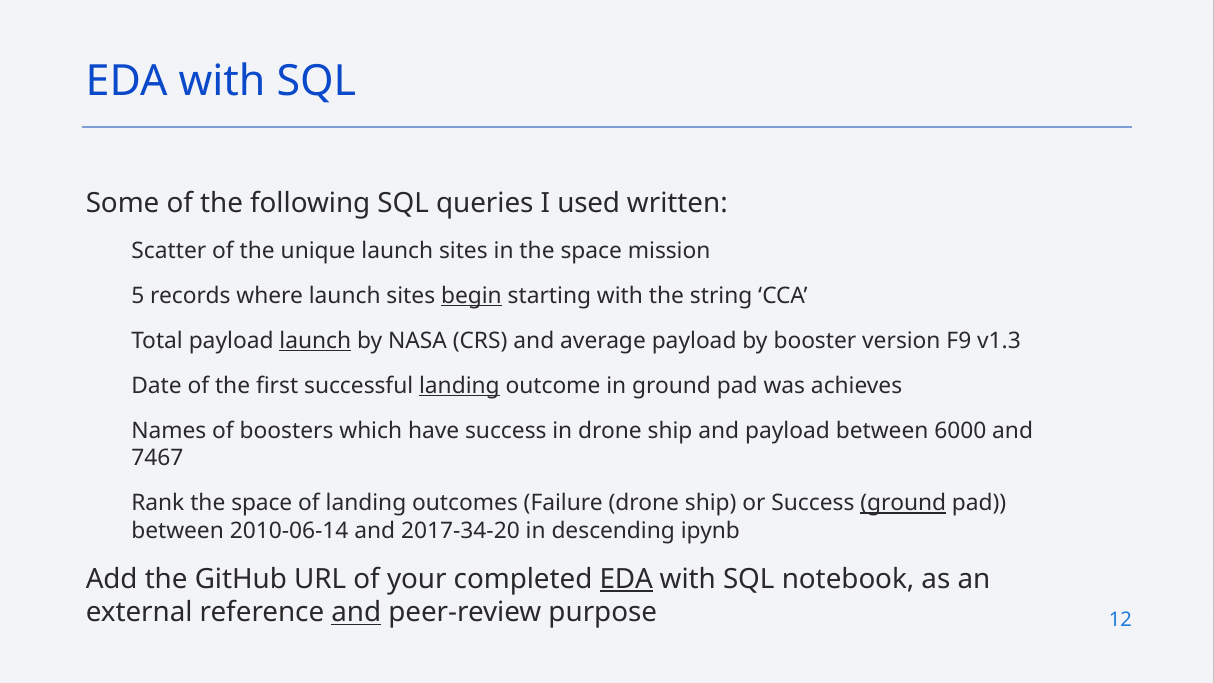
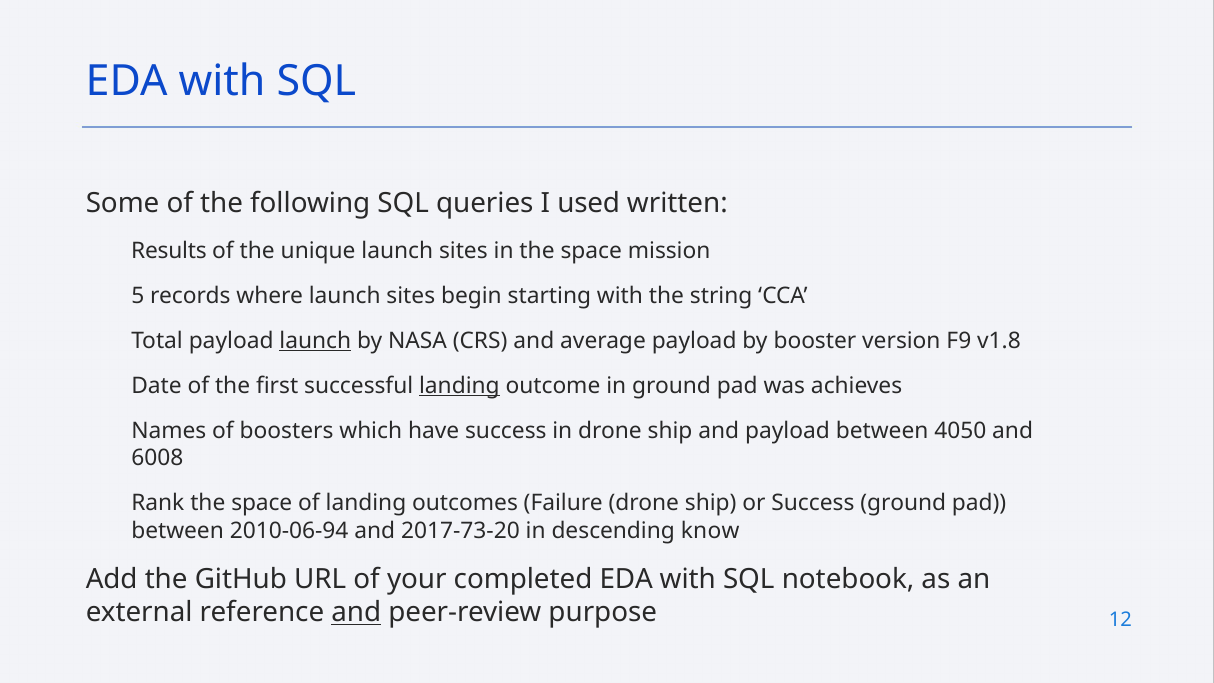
Scatter: Scatter -> Results
begin underline: present -> none
v1.3: v1.3 -> v1.8
6000: 6000 -> 4050
7467: 7467 -> 6008
ground at (903, 503) underline: present -> none
2010-06-14: 2010-06-14 -> 2010-06-94
2017-34-20: 2017-34-20 -> 2017-73-20
ipynb: ipynb -> know
EDA at (626, 579) underline: present -> none
